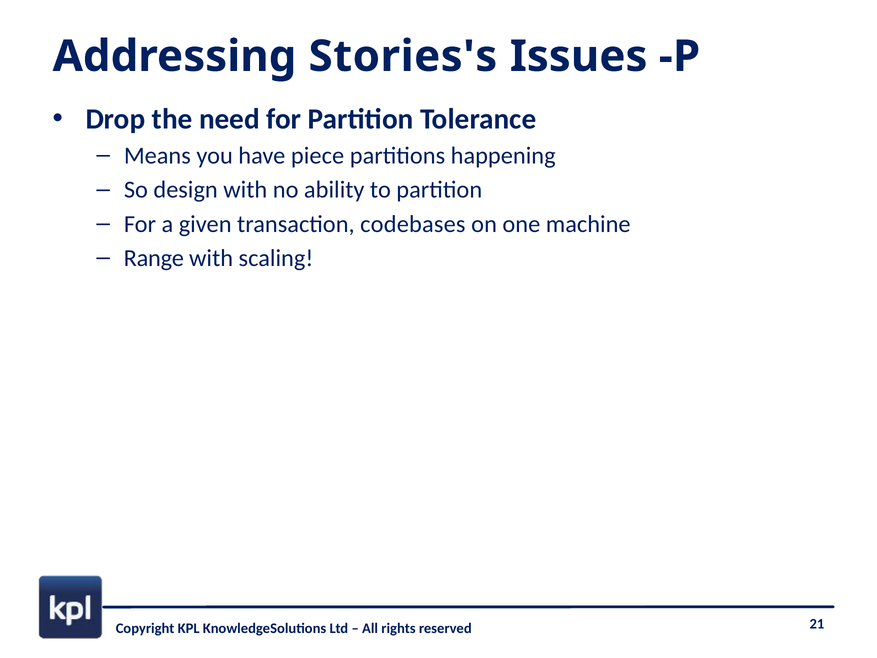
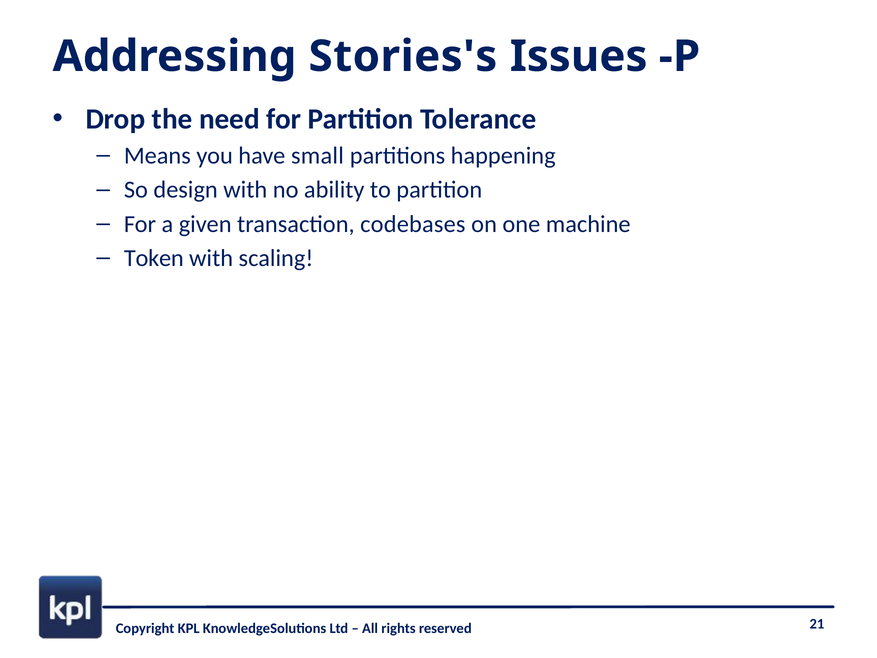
piece: piece -> small
Range: Range -> Token
